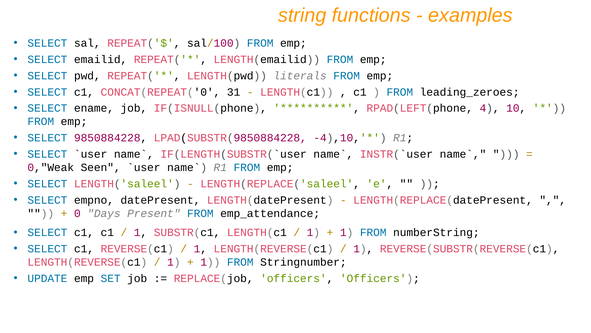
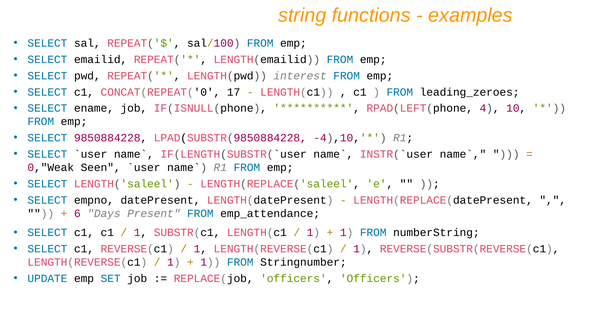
literals: literals -> interest
31: 31 -> 17
0: 0 -> 6
